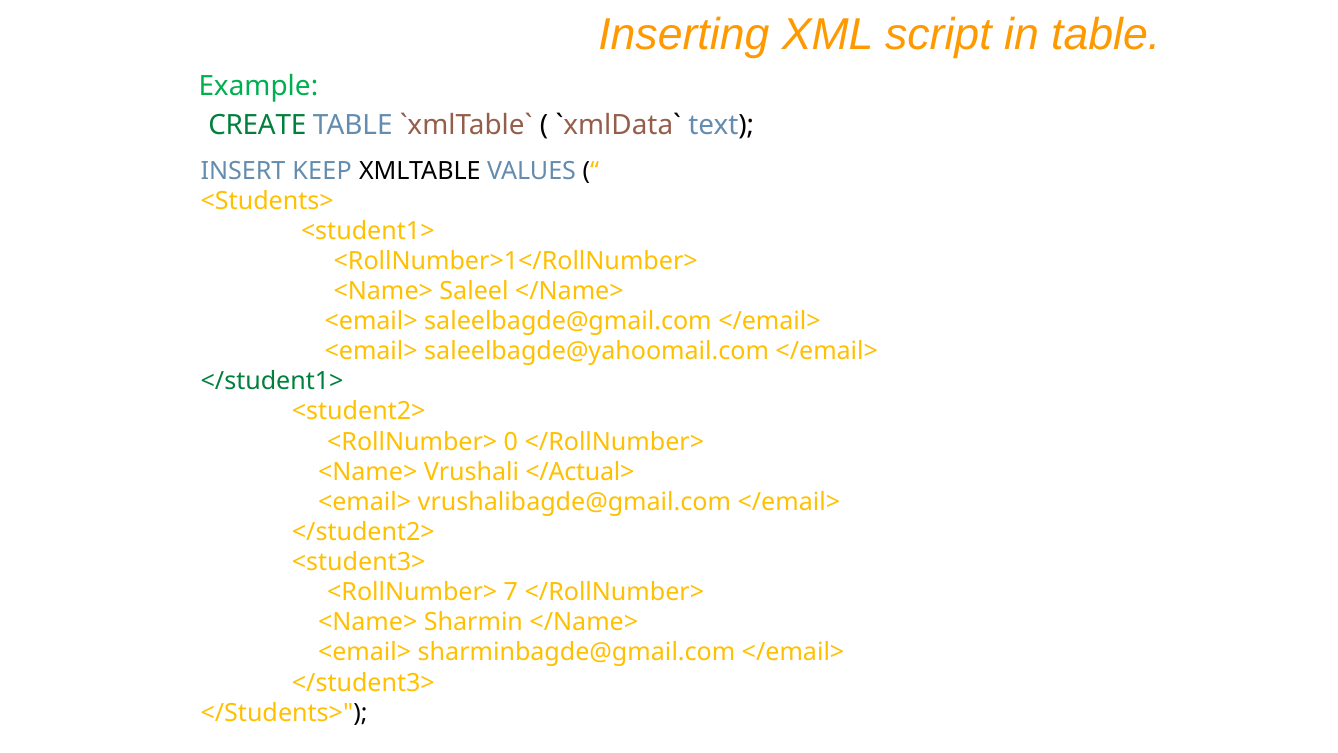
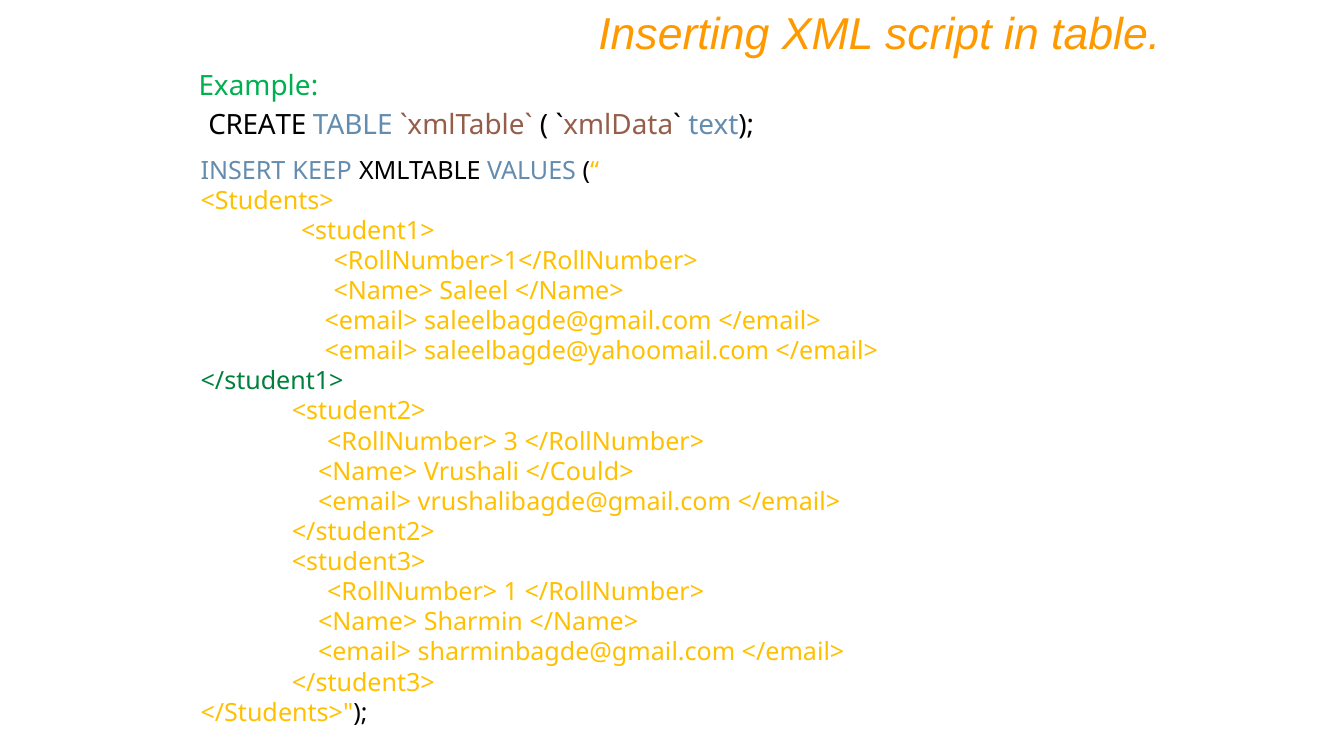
CREATE colour: green -> black
0: 0 -> 3
</Actual>: </Actual> -> </Could>
7: 7 -> 1
